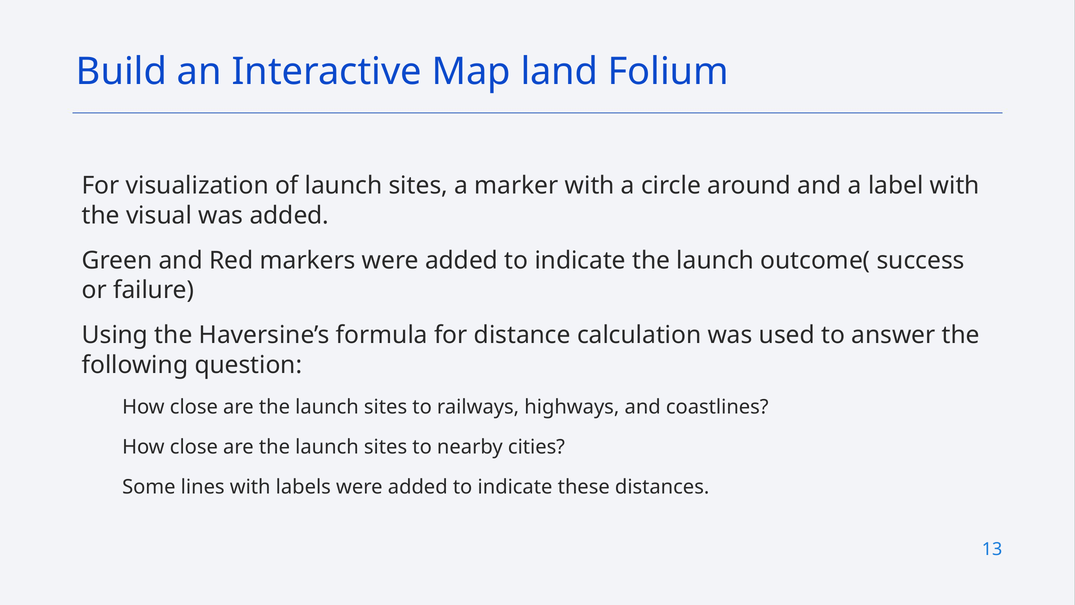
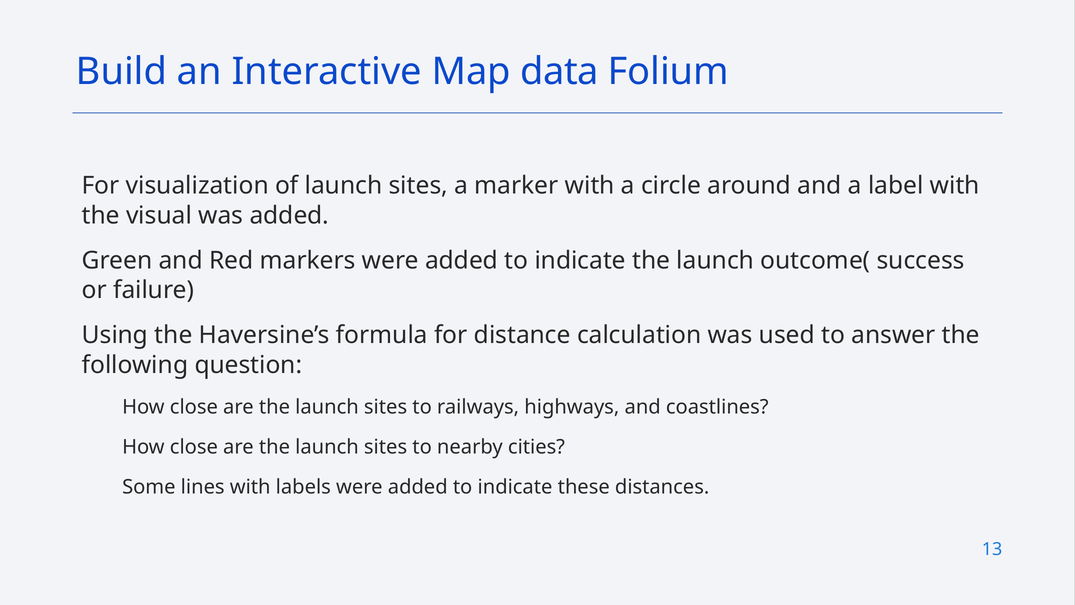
land: land -> data
